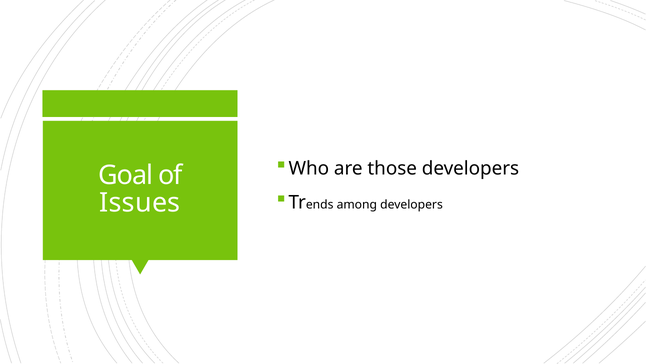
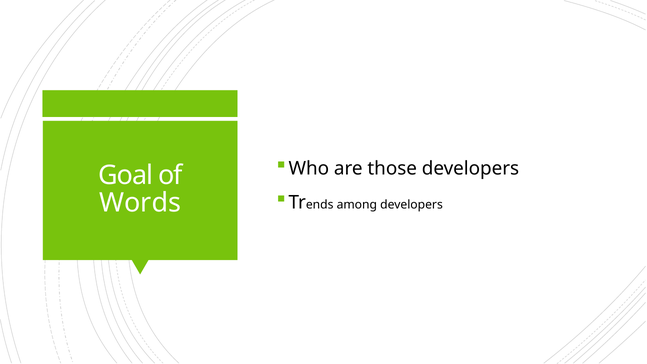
Issues: Issues -> Words
